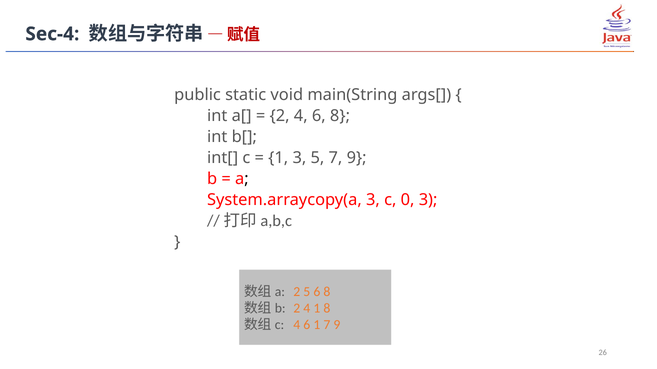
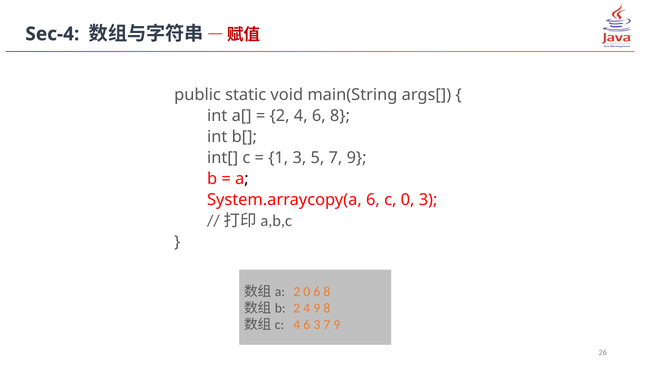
System.arraycopy(a 3: 3 -> 6
2 5: 5 -> 0
4 1: 1 -> 9
6 1: 1 -> 3
